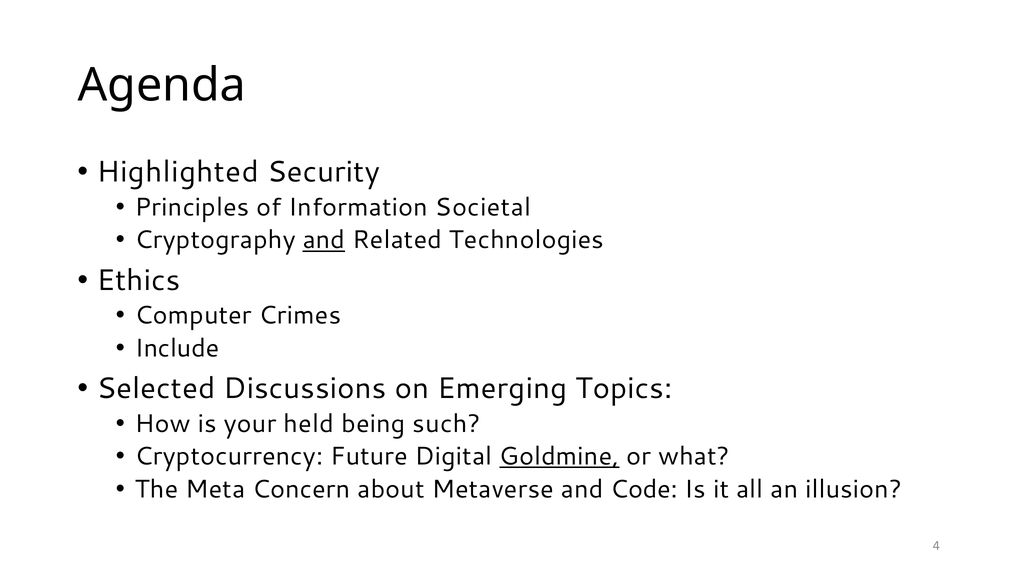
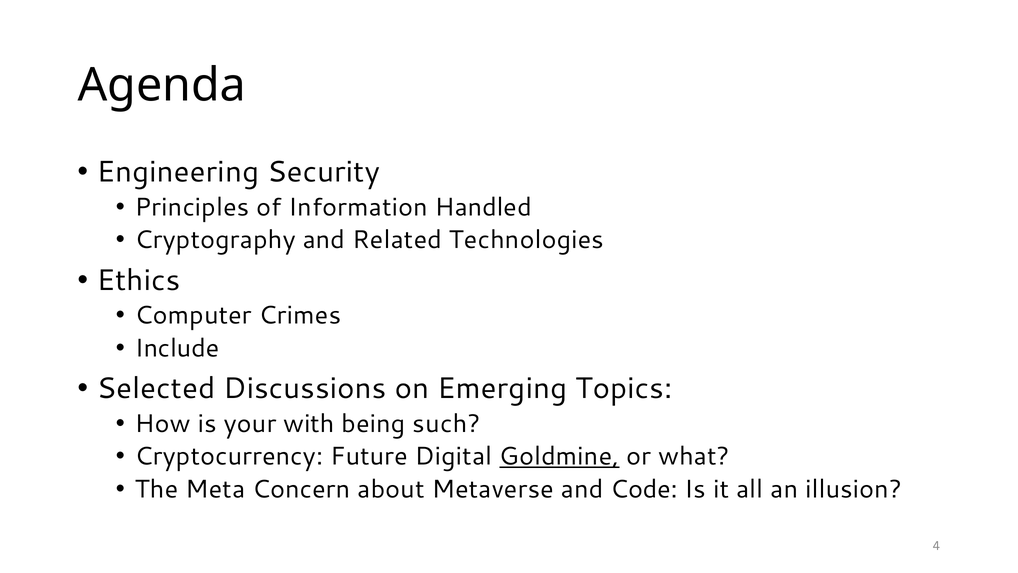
Highlighted: Highlighted -> Engineering
Societal: Societal -> Handled
and at (324, 240) underline: present -> none
held: held -> with
